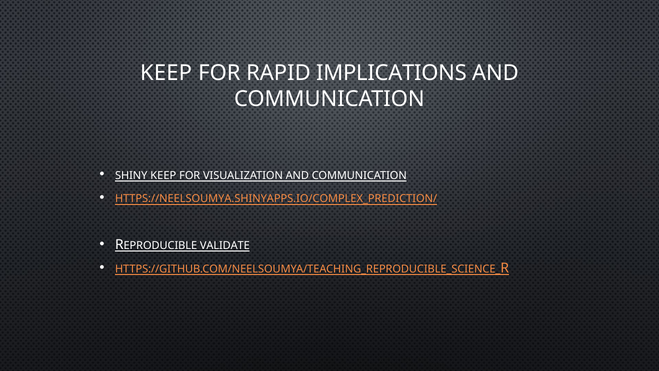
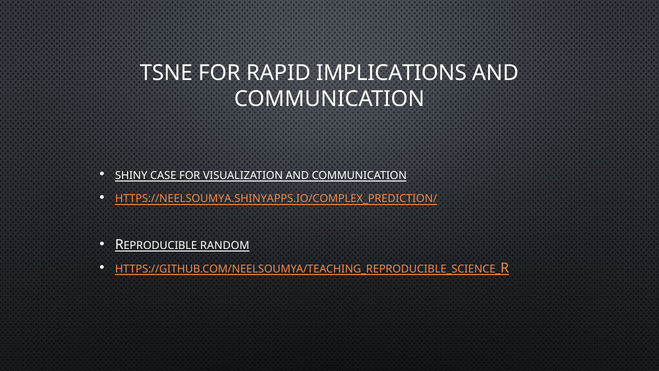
KEEP at (166, 73): KEEP -> TSNE
SHINY KEEP: KEEP -> CASE
VALIDATE: VALIDATE -> RANDOM
